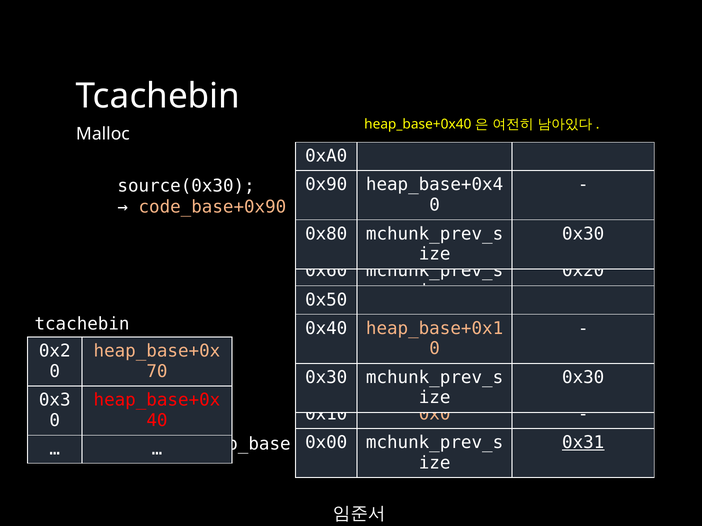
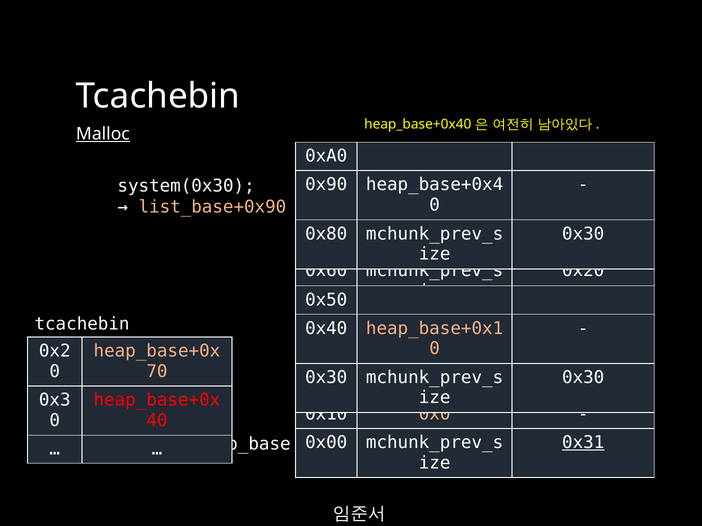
Malloc underline: none -> present
source(0x30: source(0x30 -> system(0x30
code_base+0x90: code_base+0x90 -> list_base+0x90
